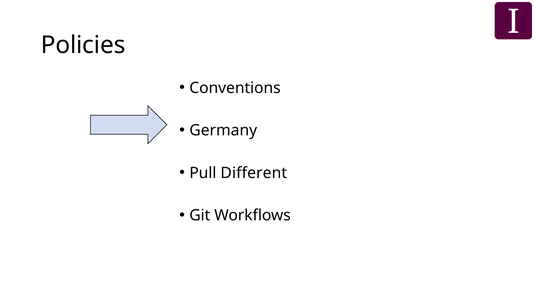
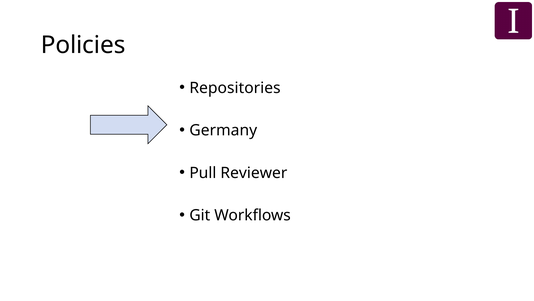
Conventions: Conventions -> Repositories
Different: Different -> Reviewer
